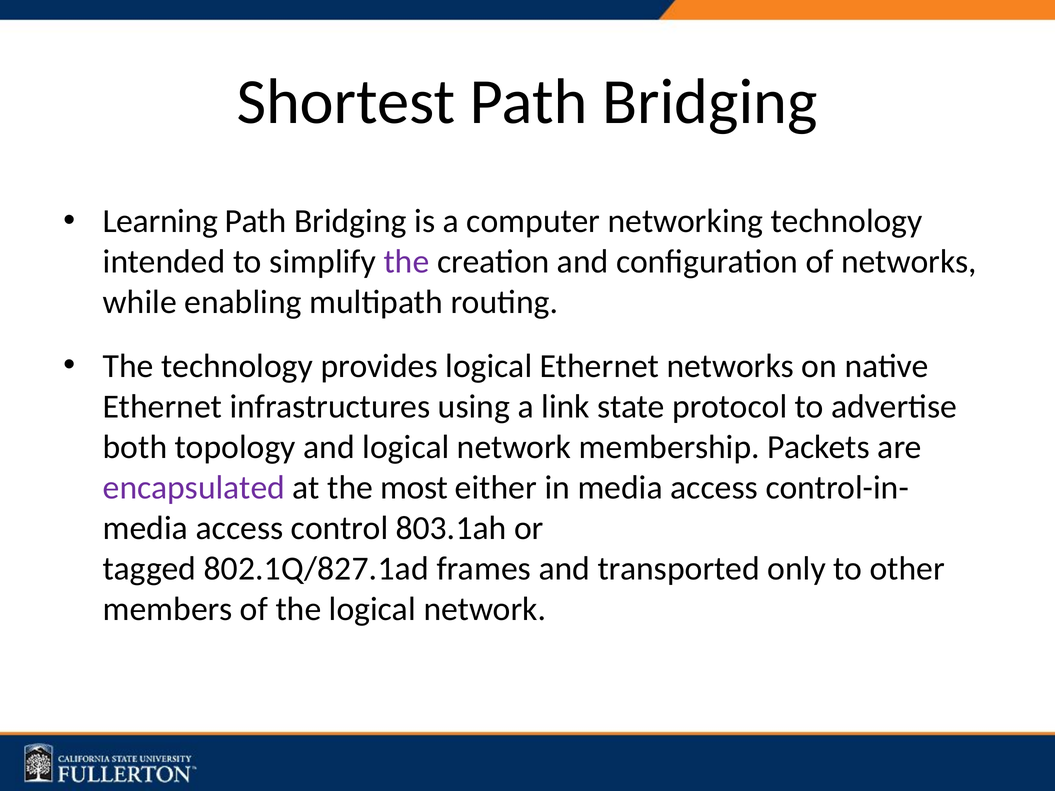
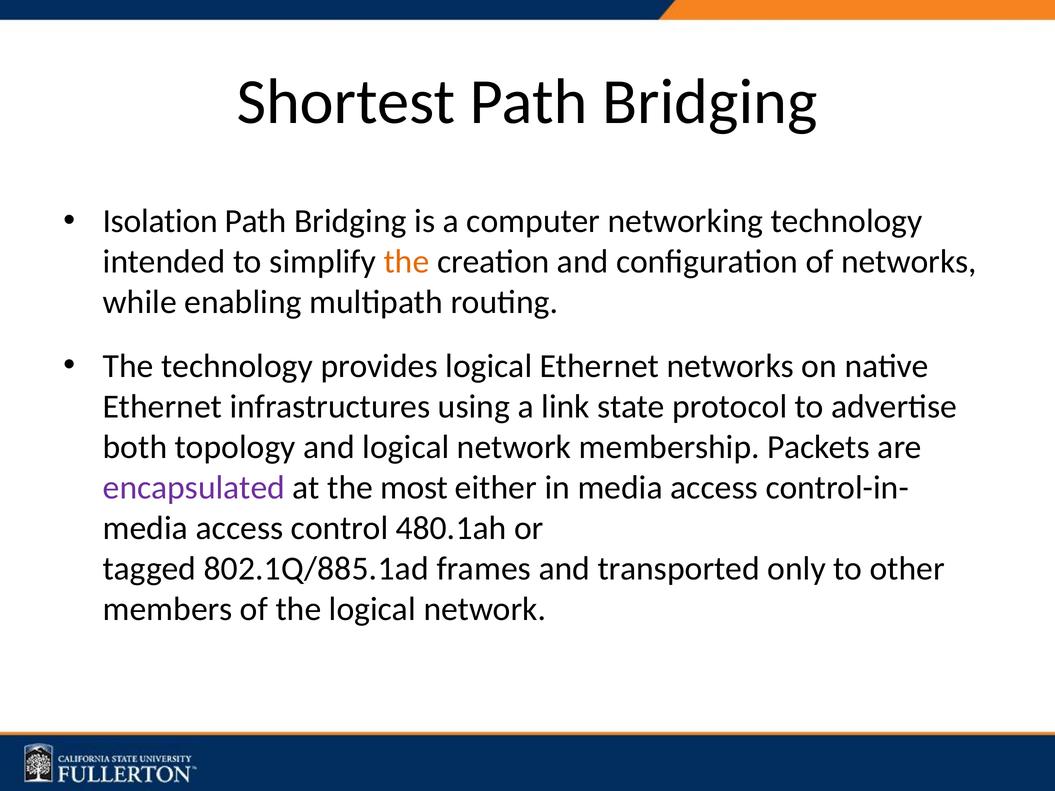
Learning: Learning -> Isolation
the at (407, 262) colour: purple -> orange
803.1ah: 803.1ah -> 480.1ah
802.1Q/827.1ad: 802.1Q/827.1ad -> 802.1Q/885.1ad
